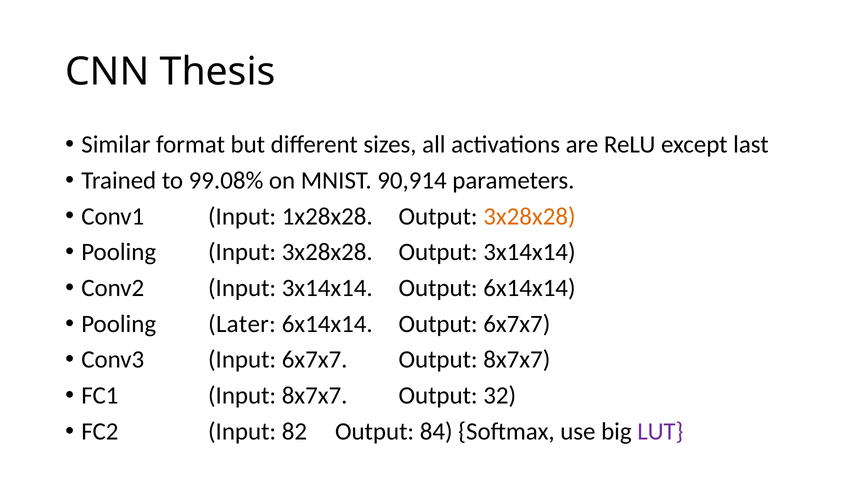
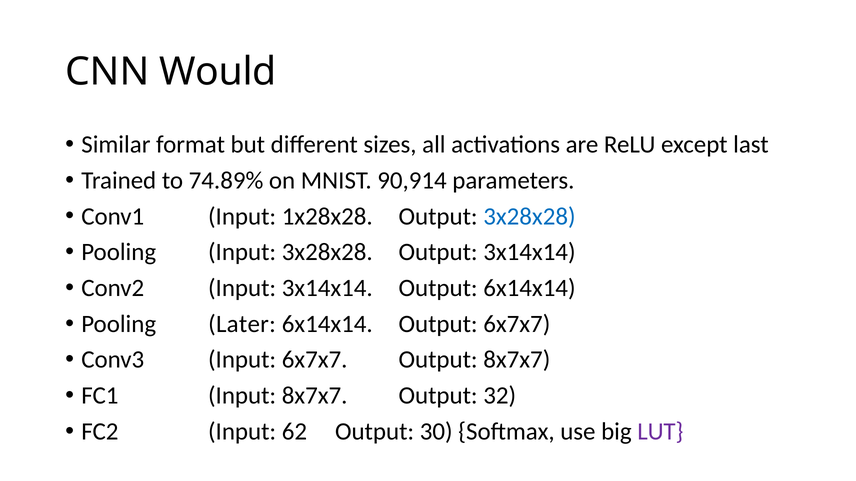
Thesis: Thesis -> Would
99.08%: 99.08% -> 74.89%
3x28x28 at (529, 217) colour: orange -> blue
82: 82 -> 62
84: 84 -> 30
